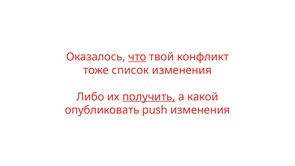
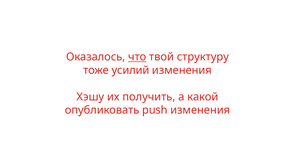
конфликт: конфликт -> структуру
список: список -> усилий
Либо: Либо -> Хэшу
получить underline: present -> none
